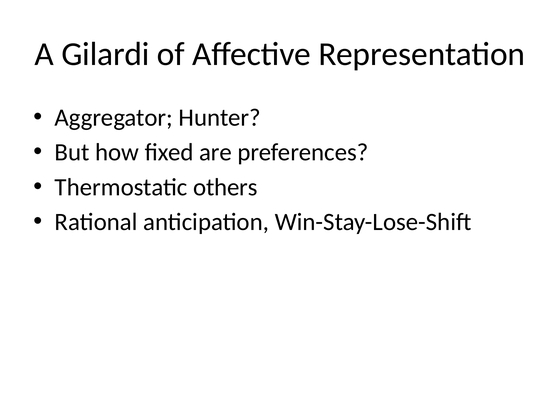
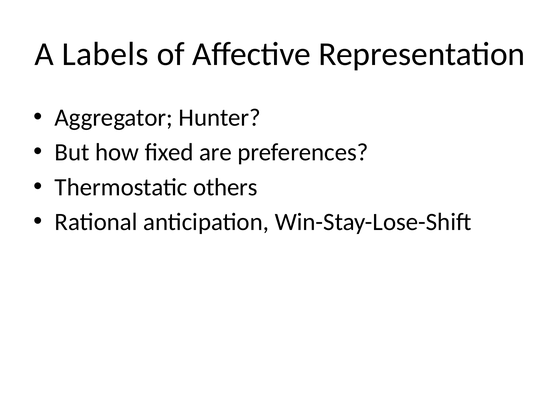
Gilardi: Gilardi -> Labels
